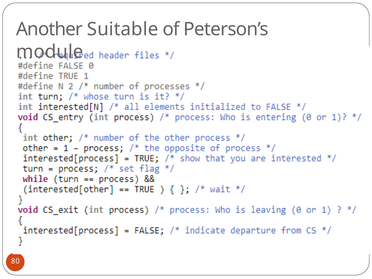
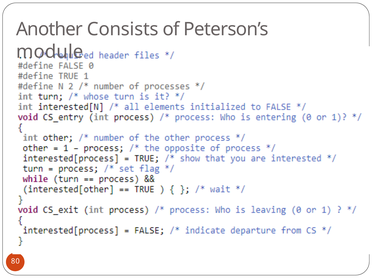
Suitable: Suitable -> Consists
